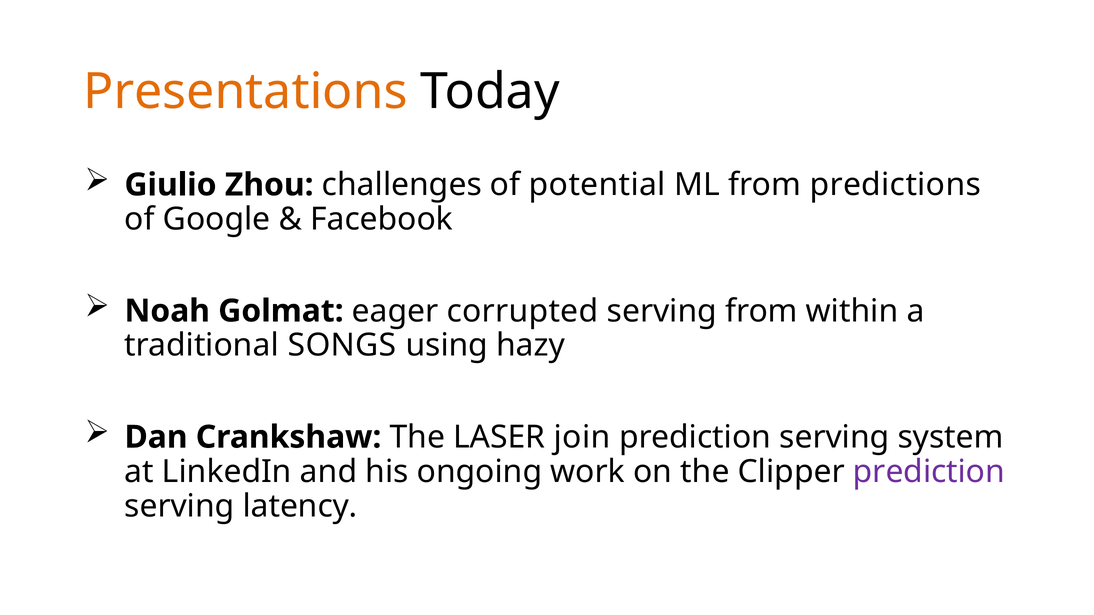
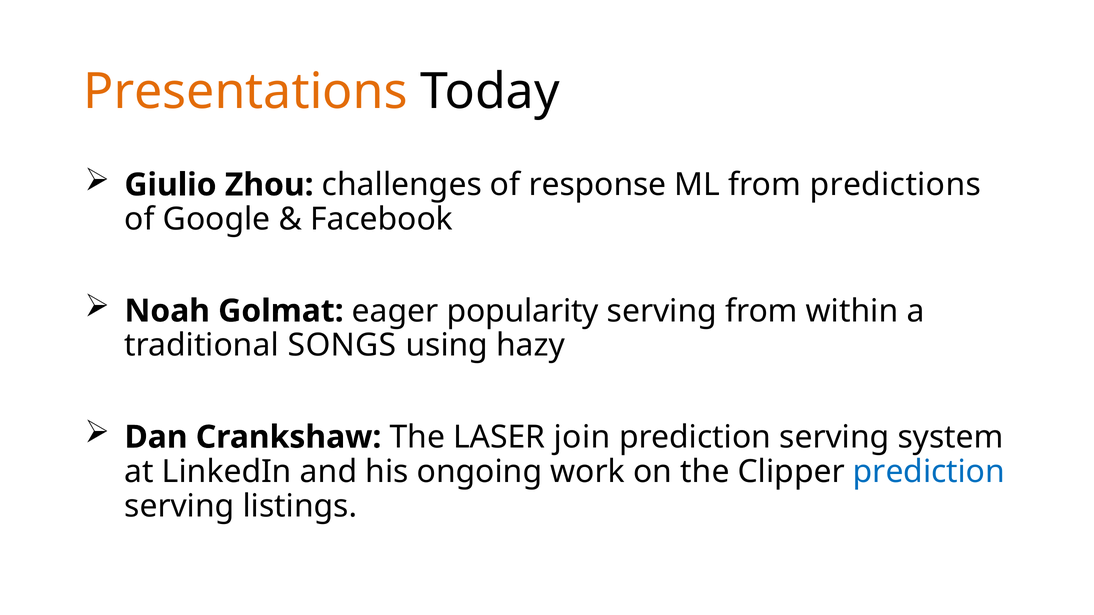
potential: potential -> response
corrupted: corrupted -> popularity
prediction at (929, 472) colour: purple -> blue
latency: latency -> listings
